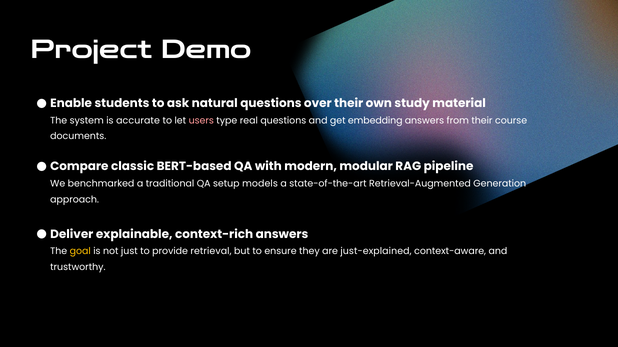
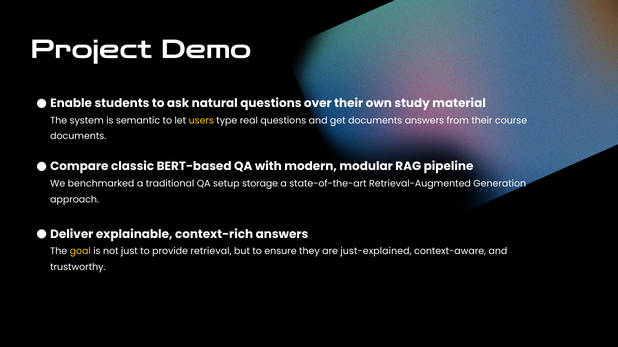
accurate: accurate -> semantic
users colour: pink -> yellow
get embedding: embedding -> documents
models: models -> storage
